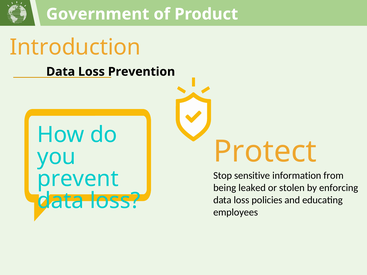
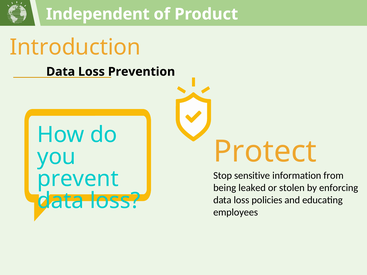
Government: Government -> Independent
